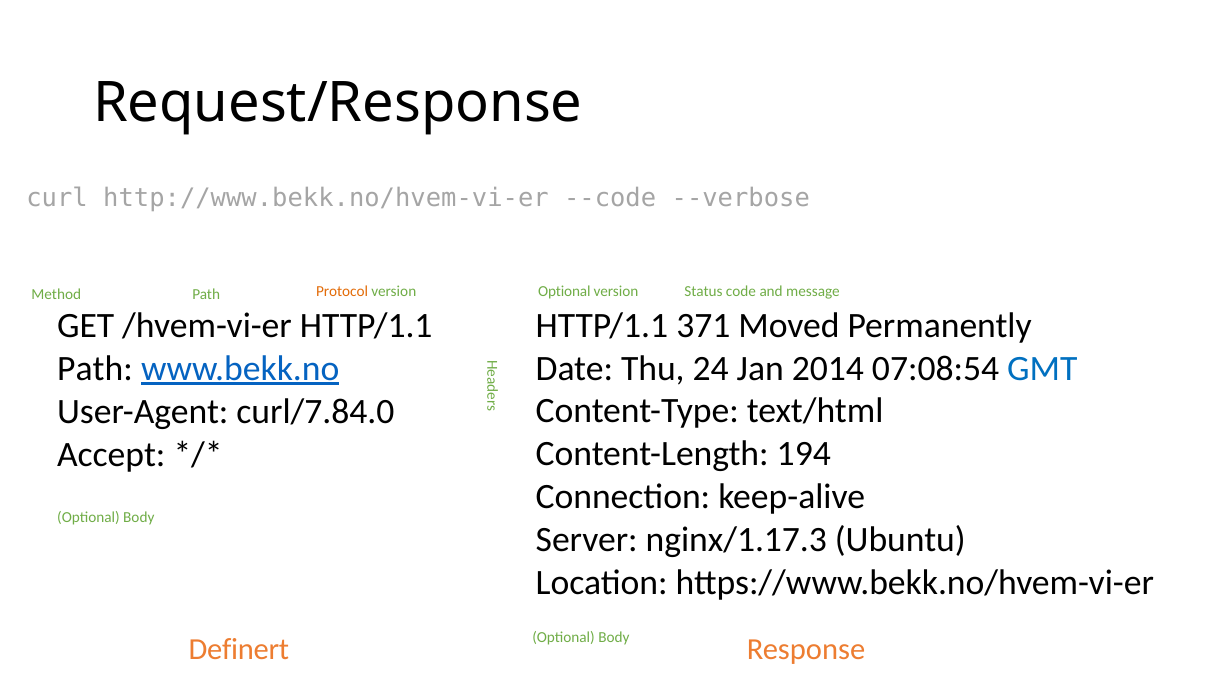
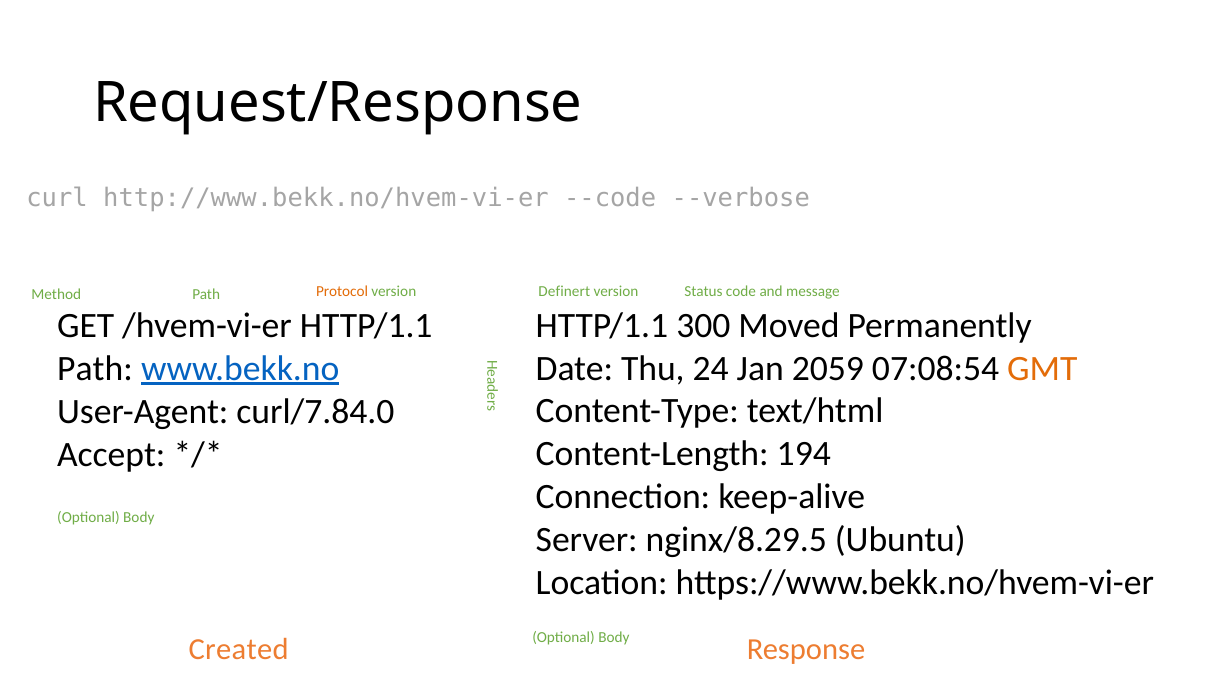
Optional at (564, 292): Optional -> Definert
371: 371 -> 300
2014: 2014 -> 2059
GMT colour: blue -> orange
nginx/1.17.3: nginx/1.17.3 -> nginx/8.29.5
Definert: Definert -> Created
